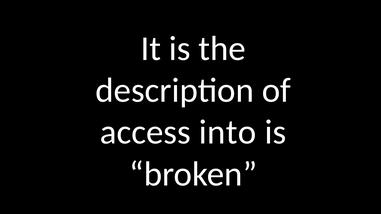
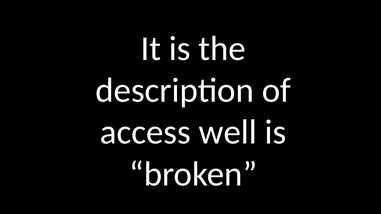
into: into -> well
